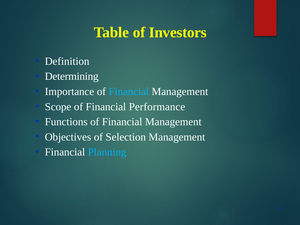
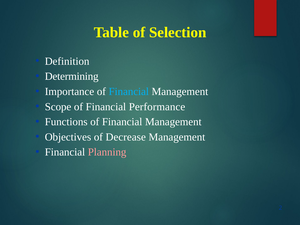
Investors: Investors -> Selection
Selection: Selection -> Decrease
Planning colour: light blue -> pink
